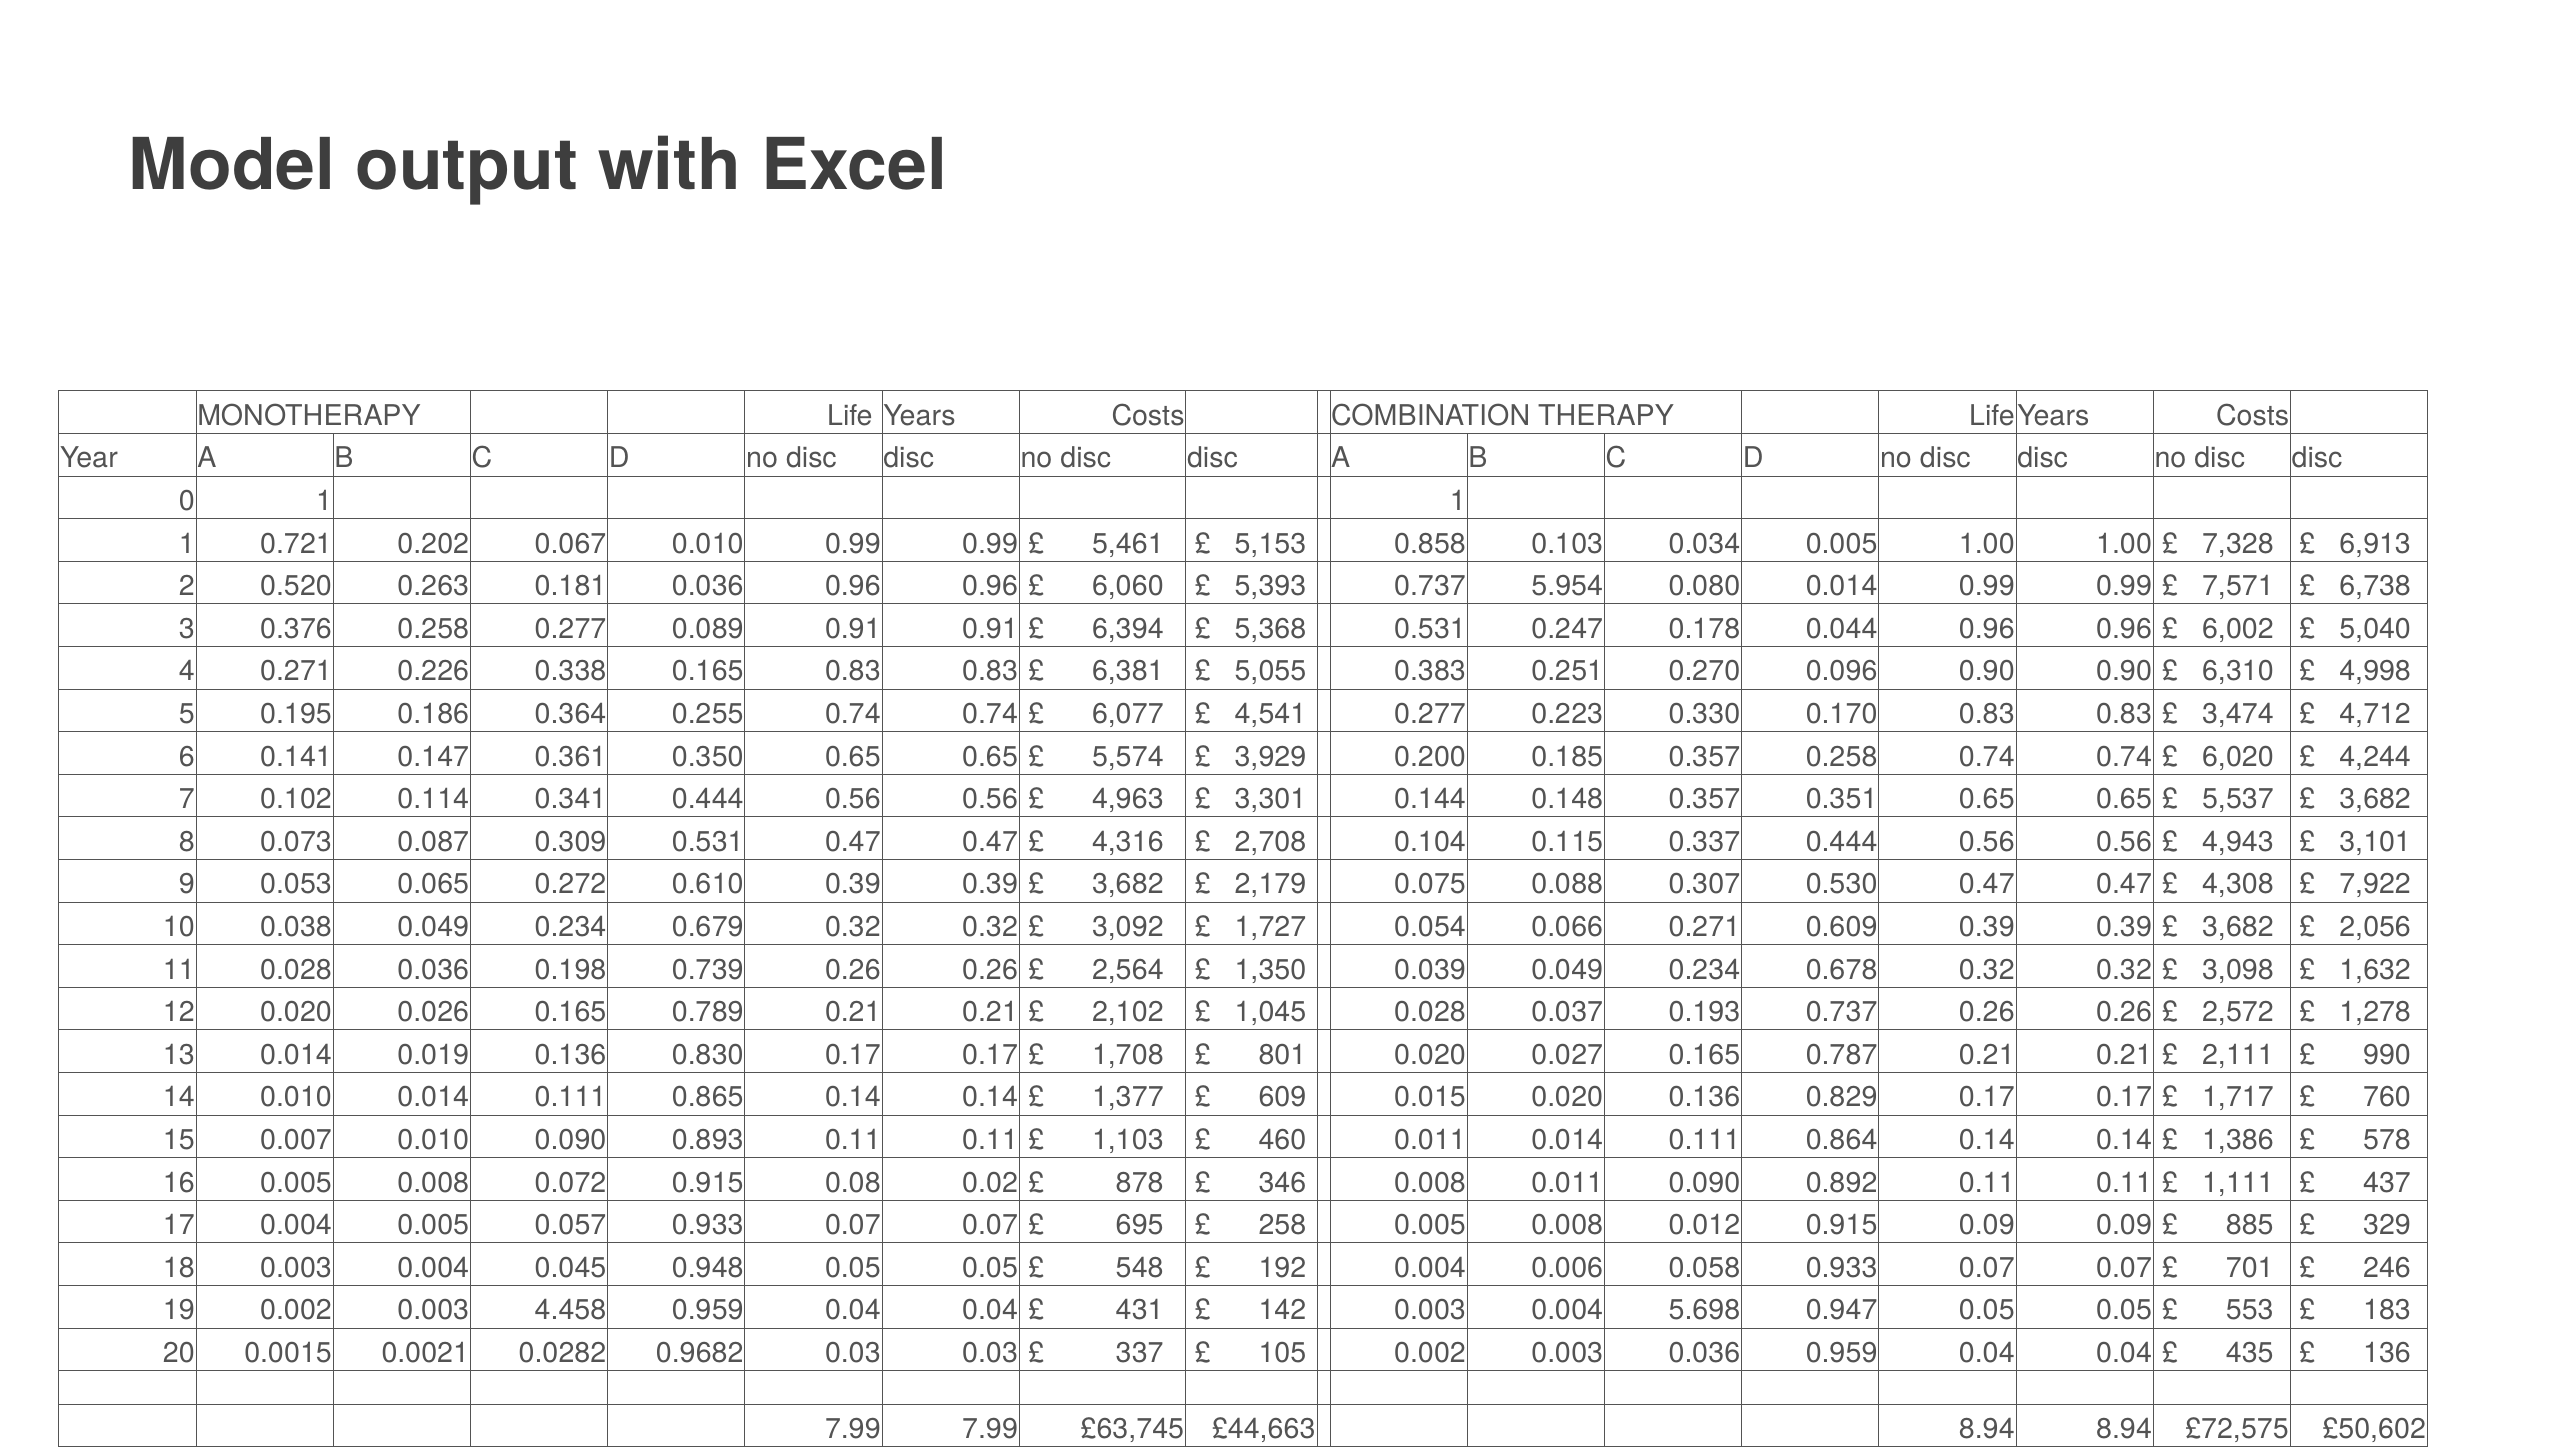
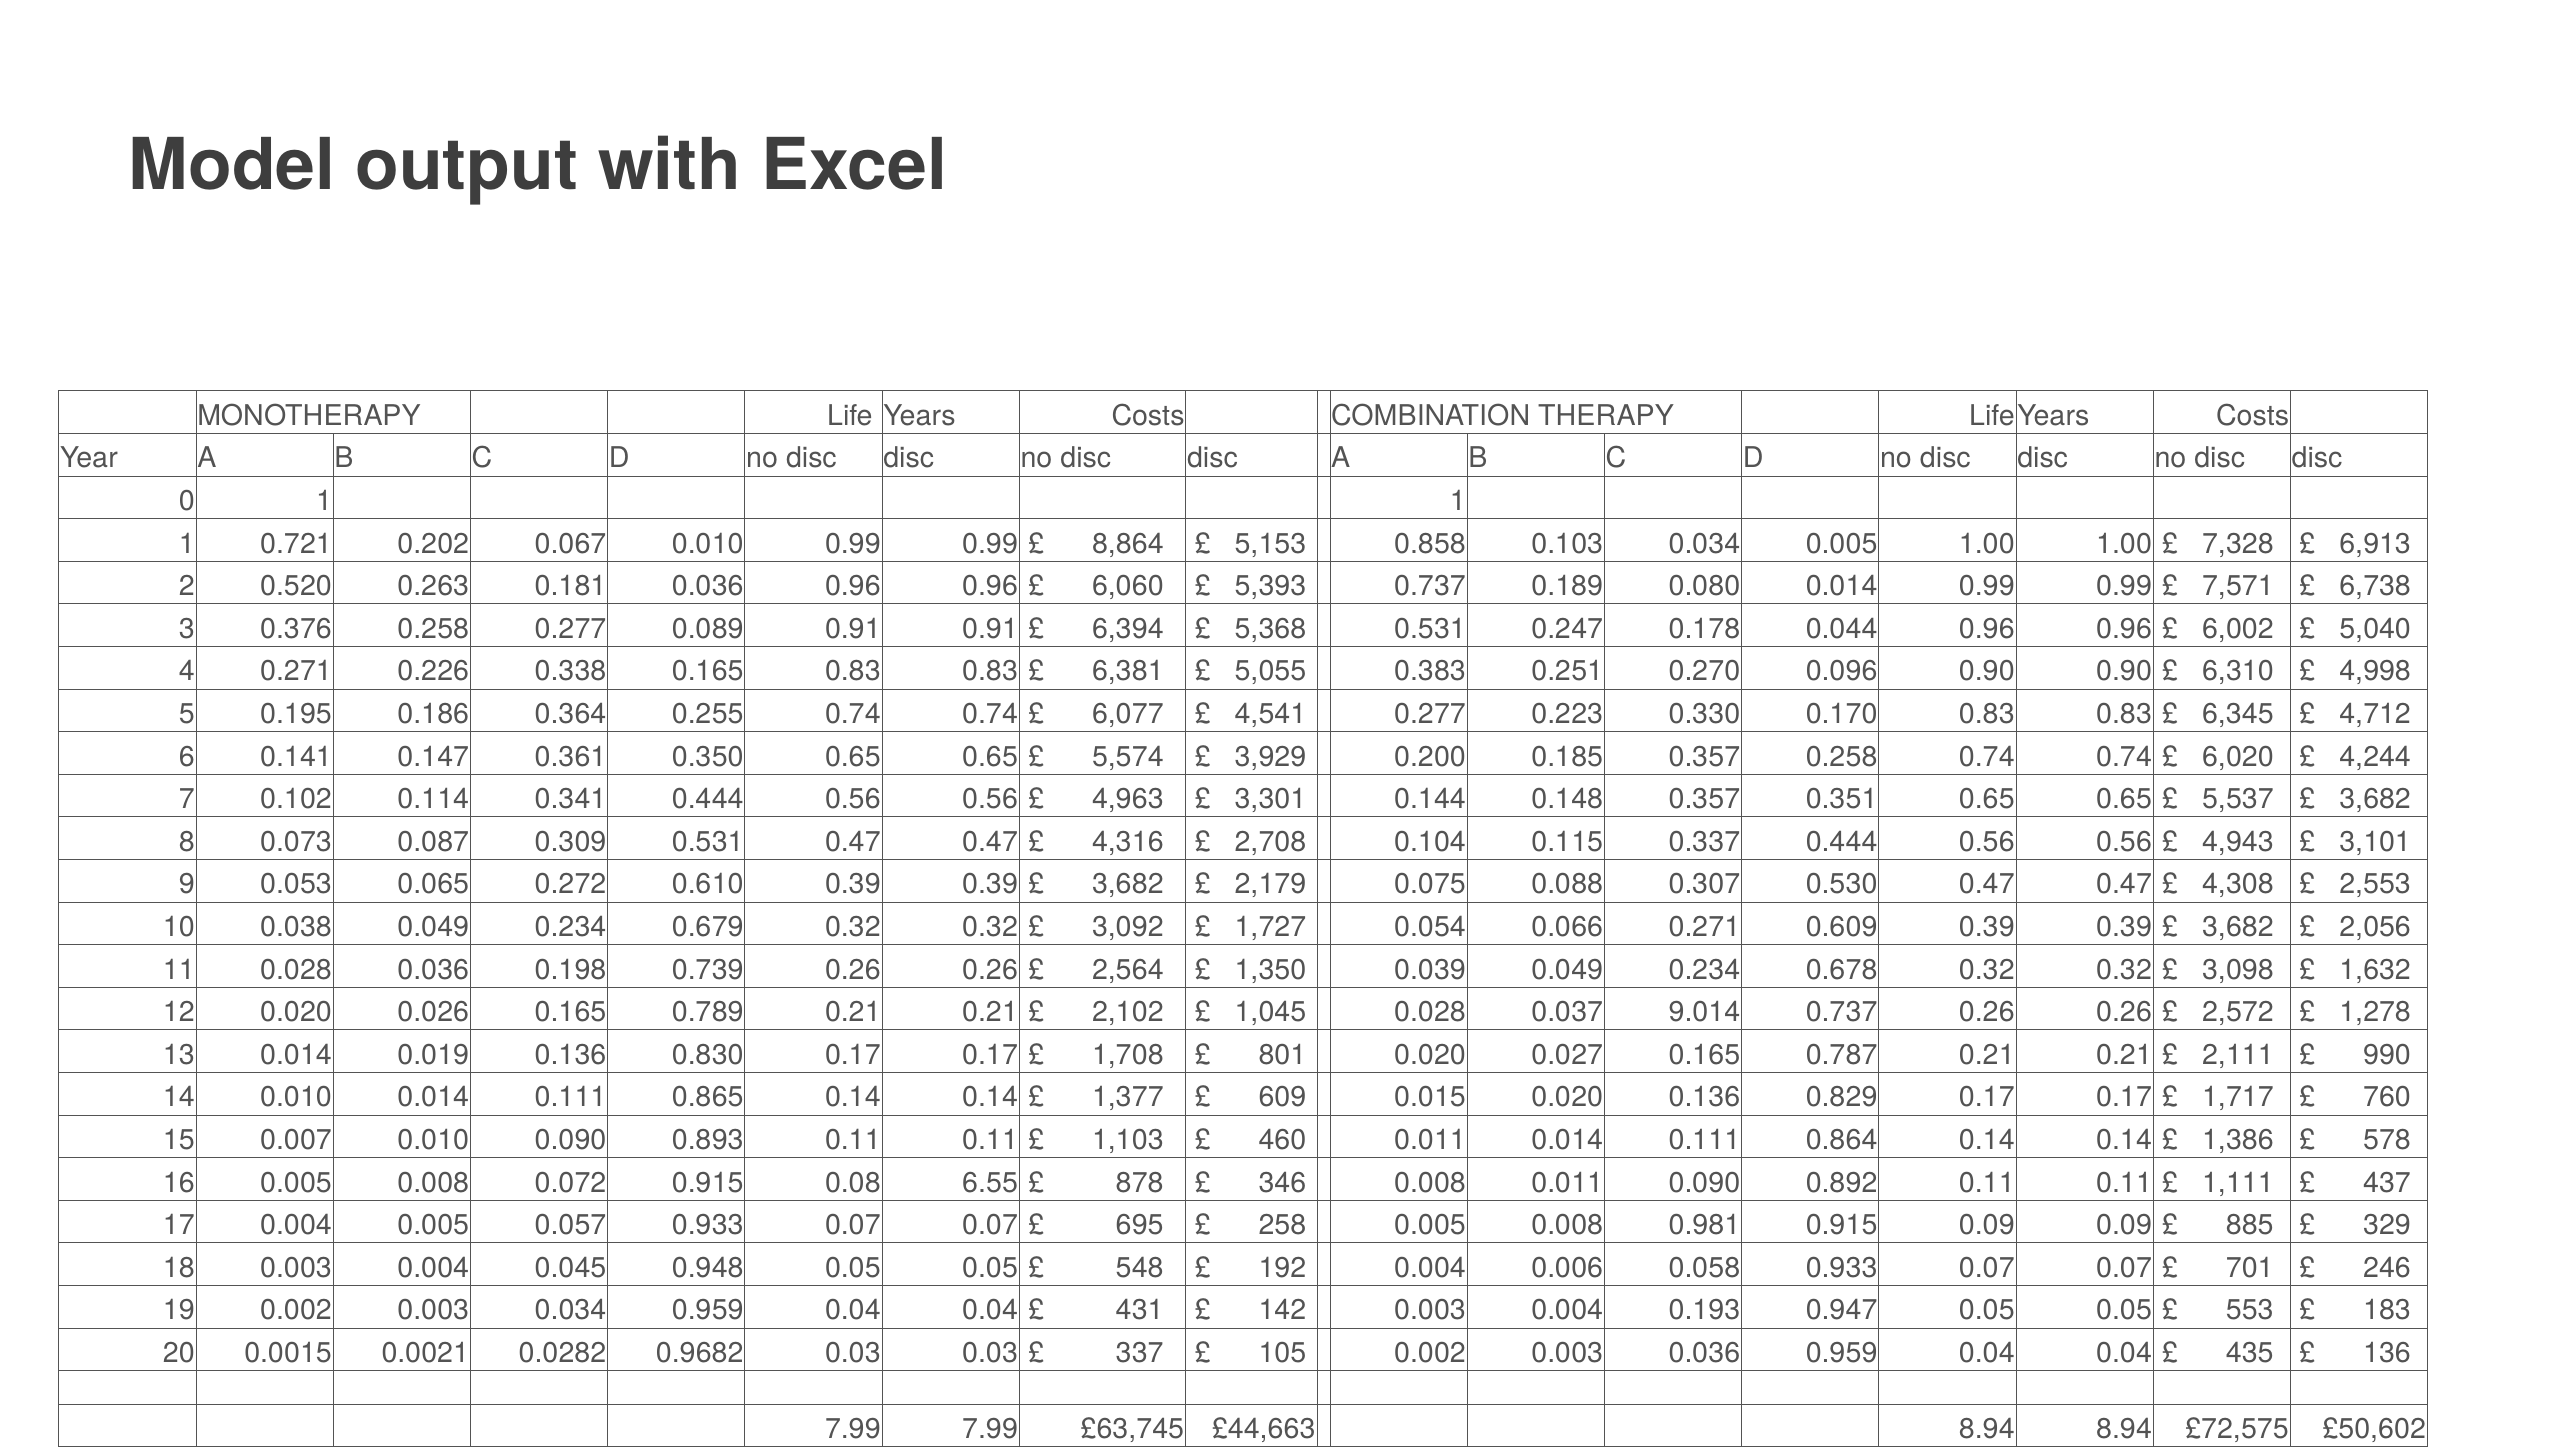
5,461: 5,461 -> 8,864
5.954: 5.954 -> 0.189
3,474: 3,474 -> 6,345
7,922: 7,922 -> 2,553
0.193: 0.193 -> 9.014
0.02: 0.02 -> 6.55
0.012: 0.012 -> 0.981
0.003 4.458: 4.458 -> 0.034
5.698: 5.698 -> 0.193
